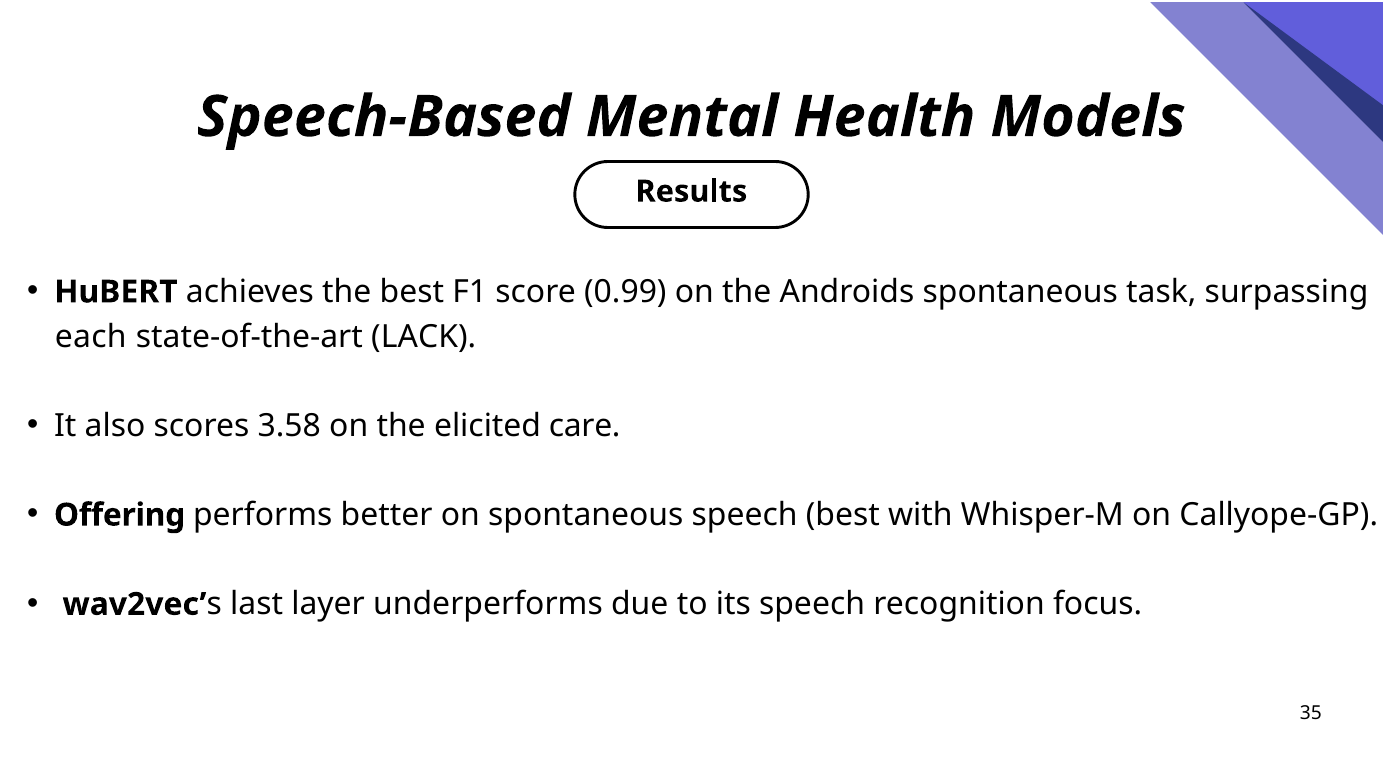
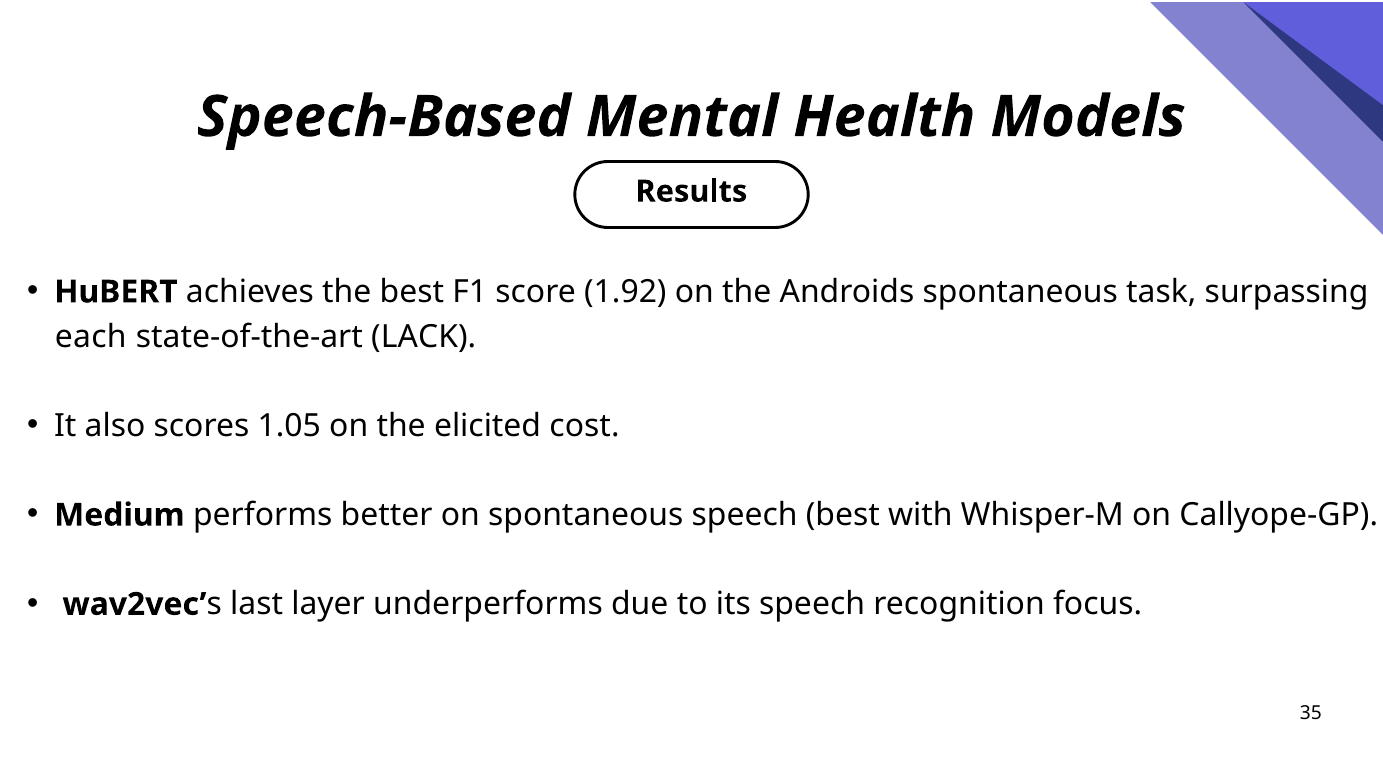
0.99: 0.99 -> 1.92
3.58: 3.58 -> 1.05
care: care -> cost
Offering: Offering -> Medium
